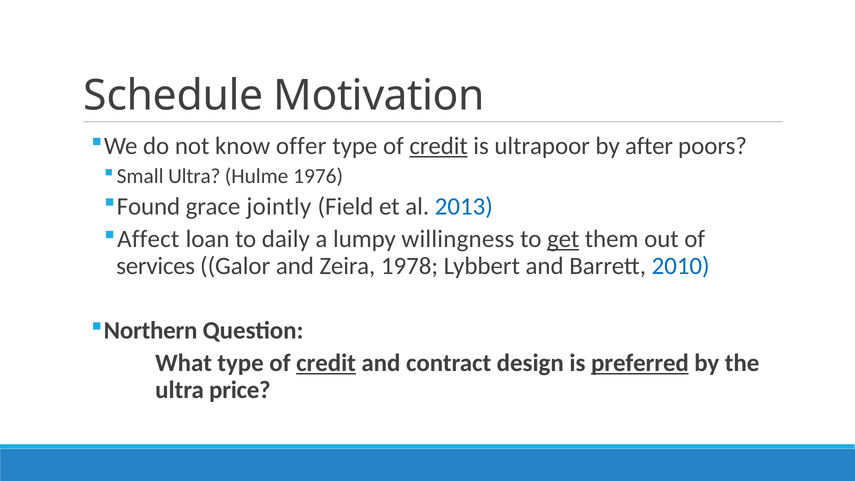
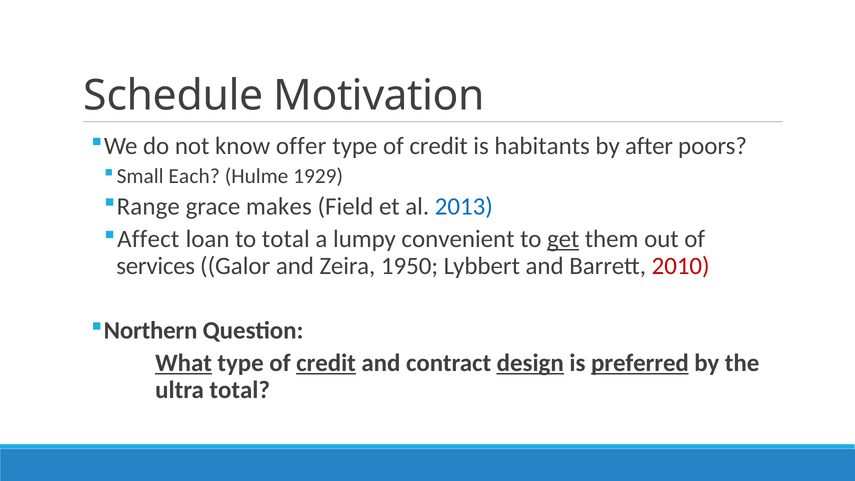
credit at (439, 146) underline: present -> none
ultrapoor: ultrapoor -> habitants
Small Ultra: Ultra -> Each
1976: 1976 -> 1929
Found: Found -> Range
jointly: jointly -> makes
to daily: daily -> total
willingness: willingness -> convenient
1978: 1978 -> 1950
2010 colour: blue -> red
What underline: none -> present
design underline: none -> present
ultra price: price -> total
